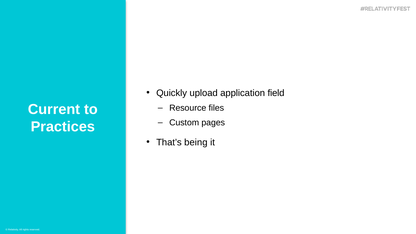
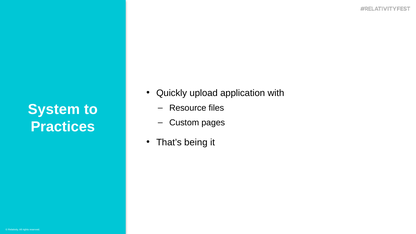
field: field -> with
Current: Current -> System
